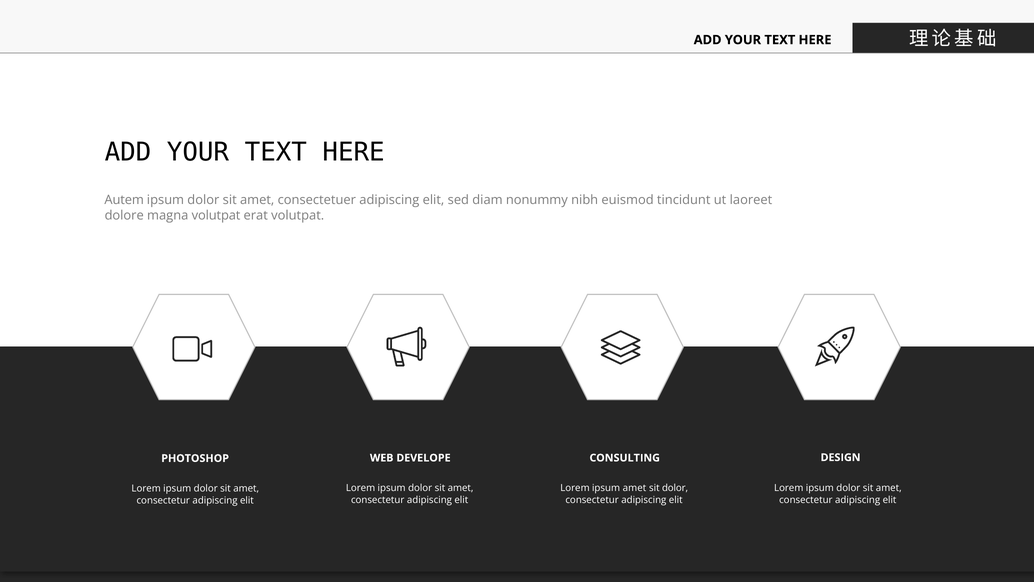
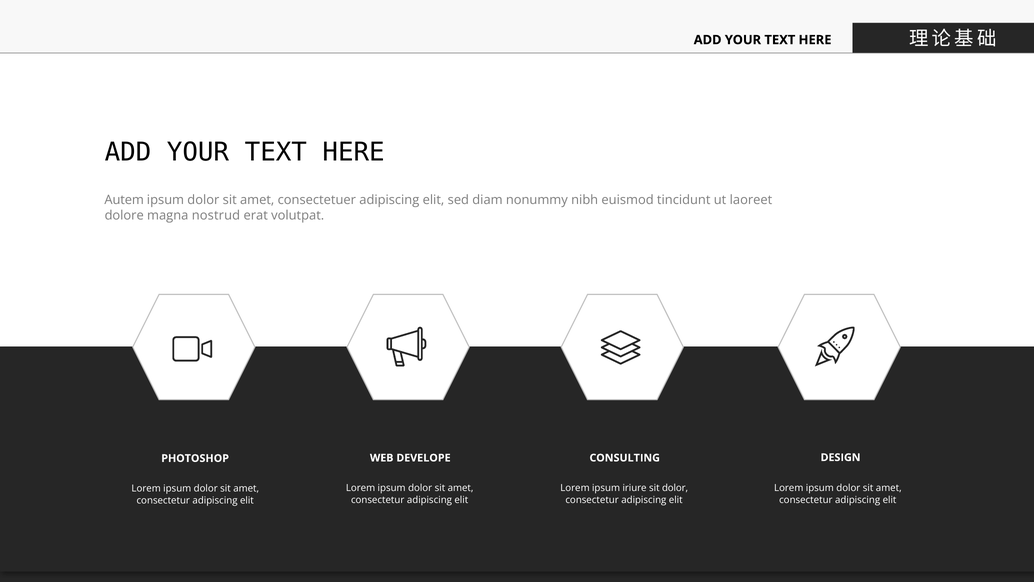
magna volutpat: volutpat -> nostrud
ipsum amet: amet -> iriure
